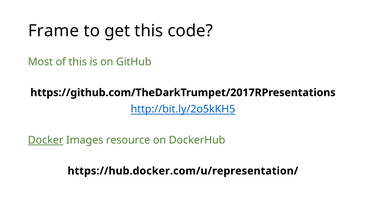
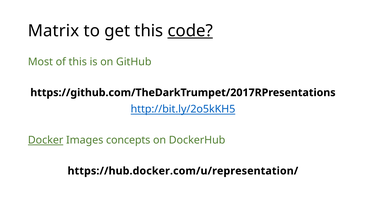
Frame: Frame -> Matrix
code underline: none -> present
resource: resource -> concepts
